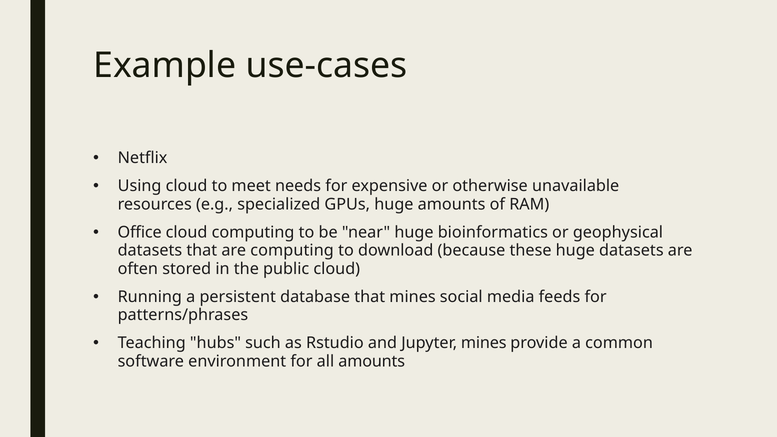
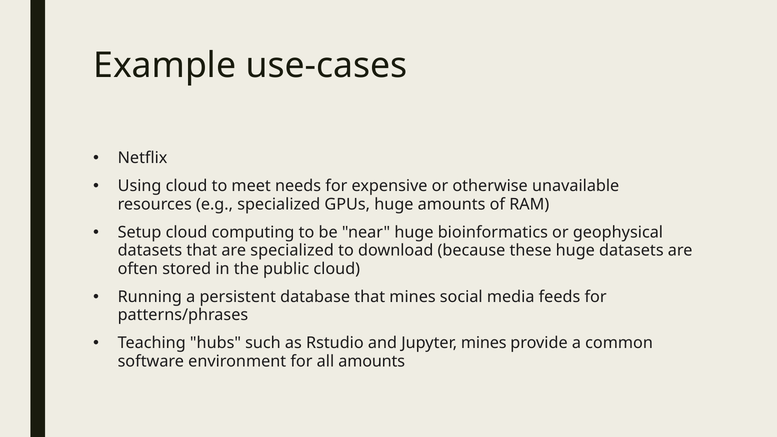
Office: Office -> Setup
are computing: computing -> specialized
